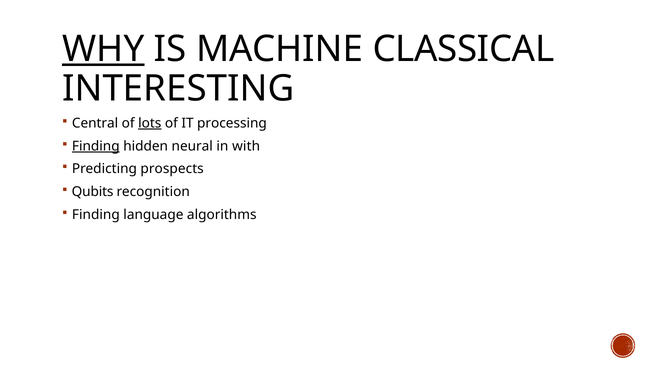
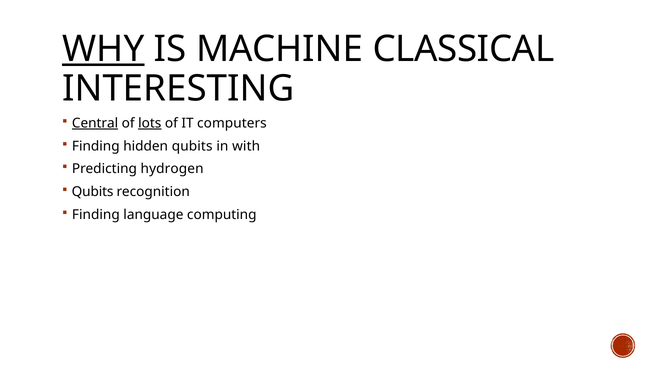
Central underline: none -> present
processing: processing -> computers
Finding at (96, 146) underline: present -> none
hidden neural: neural -> qubits
prospects: prospects -> hydrogen
algorithms: algorithms -> computing
